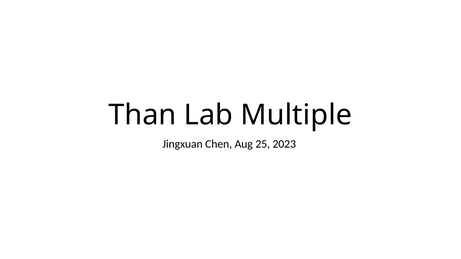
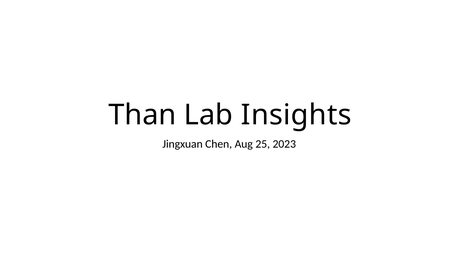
Multiple: Multiple -> Insights
